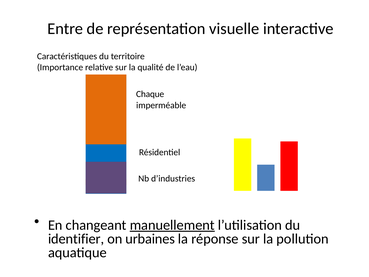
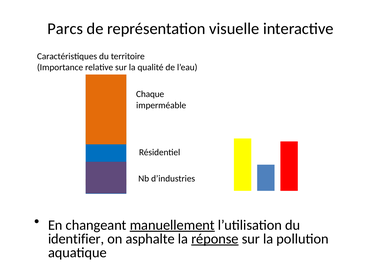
Entre: Entre -> Parcs
urbaines: urbaines -> asphalte
réponse underline: none -> present
